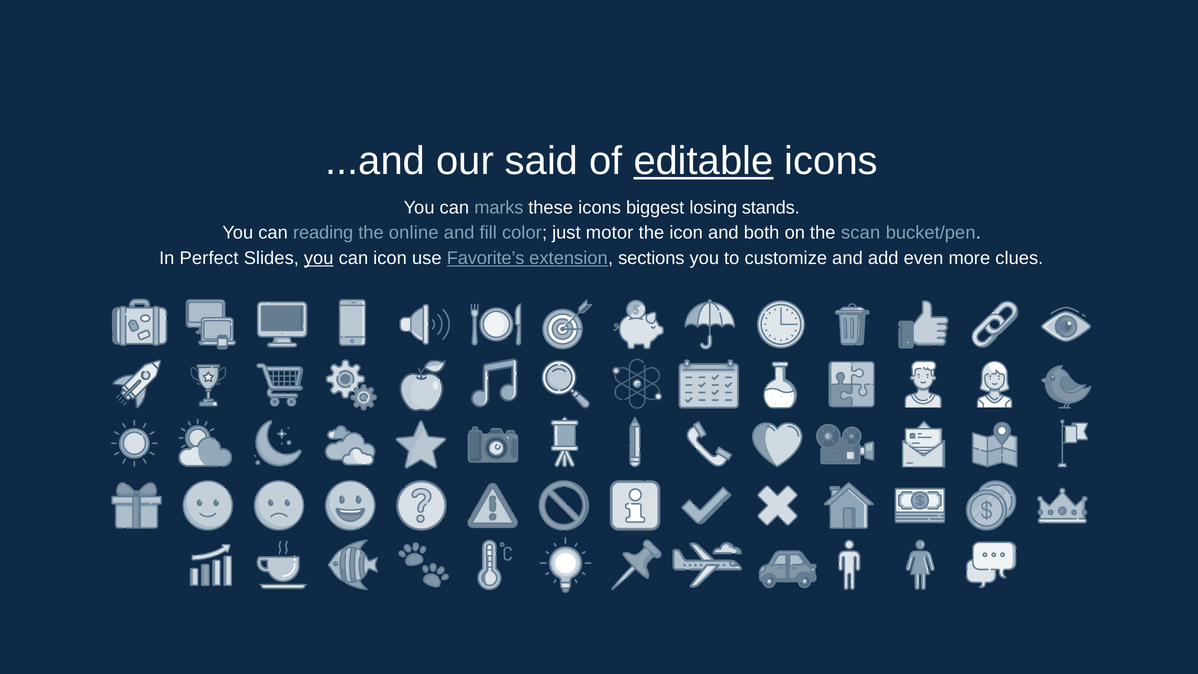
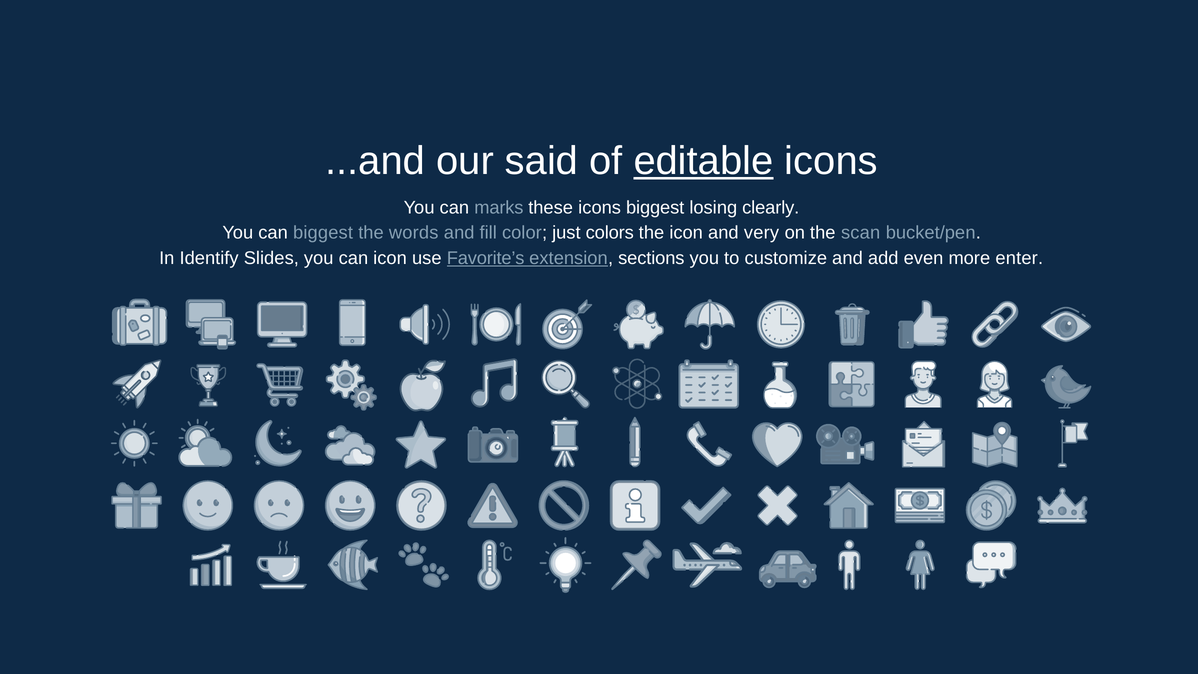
stands: stands -> clearly
can reading: reading -> biggest
online: online -> words
motor: motor -> colors
both: both -> very
Perfect: Perfect -> Identify
you at (319, 258) underline: present -> none
clues: clues -> enter
